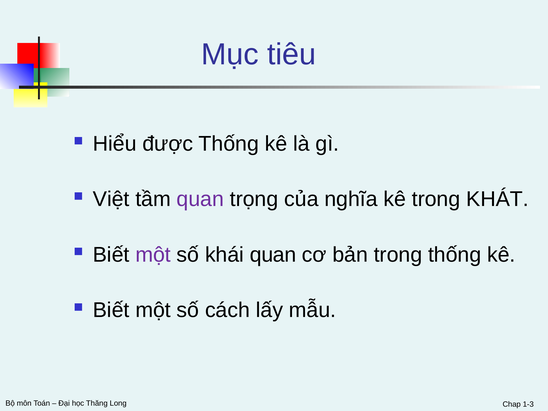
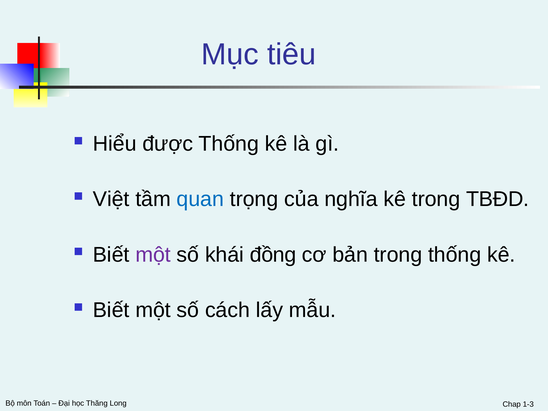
quan at (200, 199) colour: purple -> blue
KHÁT: KHÁT -> TBĐD
khái quan: quan -> đồng
